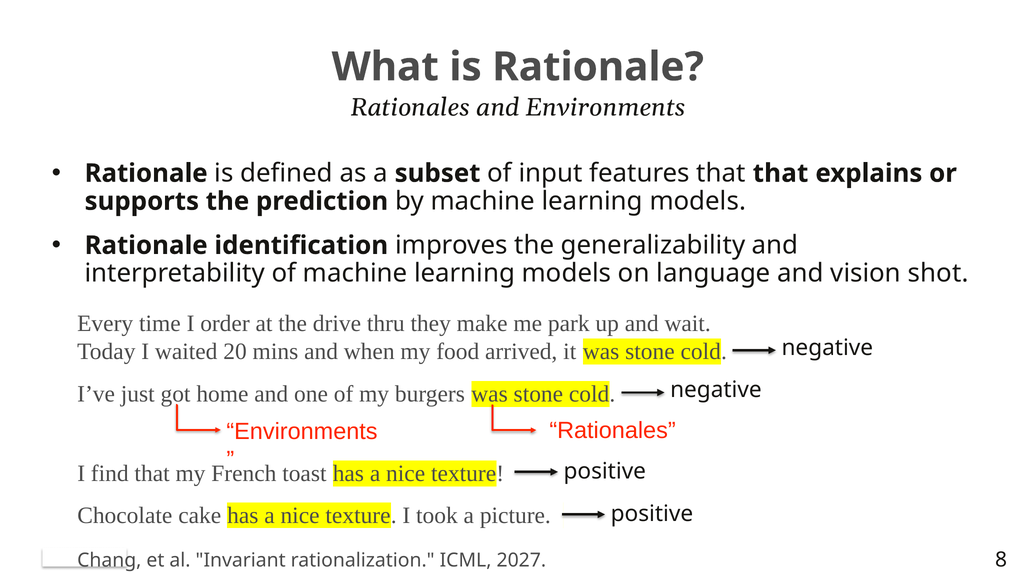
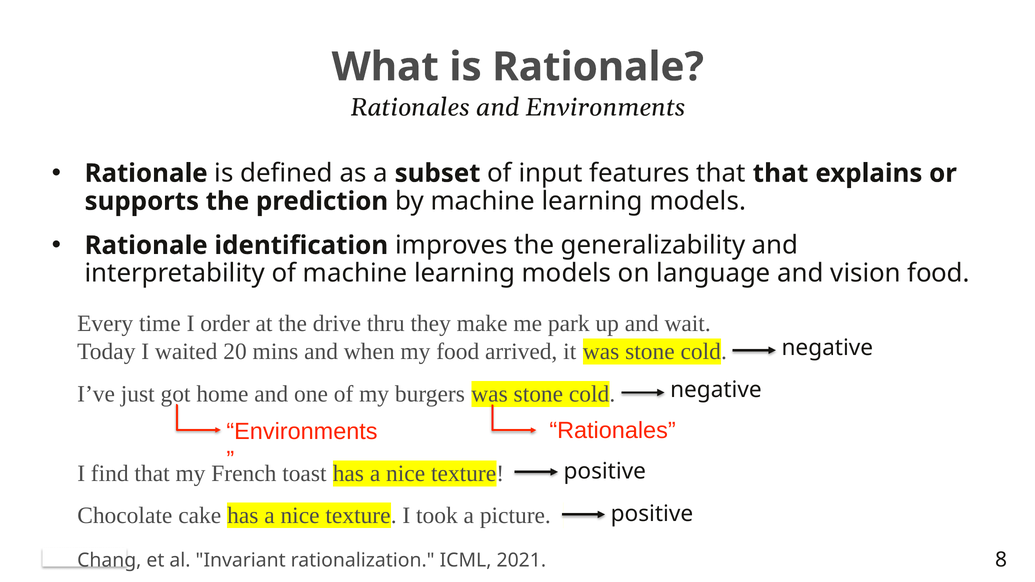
vision shot: shot -> food
2027: 2027 -> 2021
